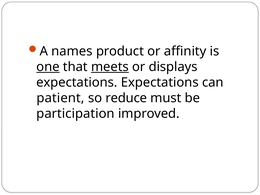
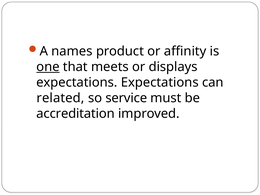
meets underline: present -> none
patient: patient -> related
reduce: reduce -> service
participation: participation -> accreditation
